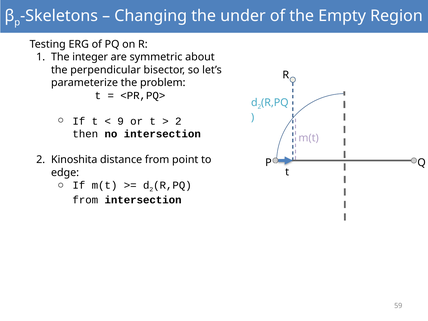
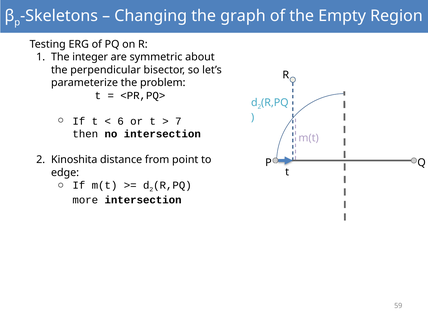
under: under -> graph
9: 9 -> 6
2 at (178, 121): 2 -> 7
from at (85, 200): from -> more
